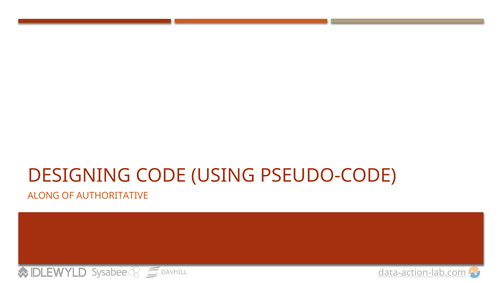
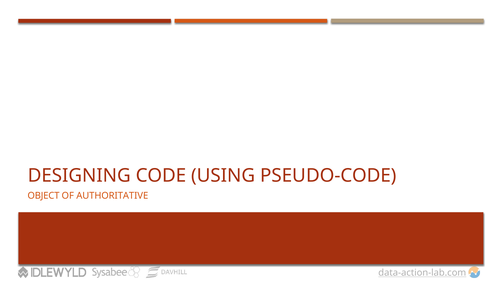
ALONG: ALONG -> OBJECT
